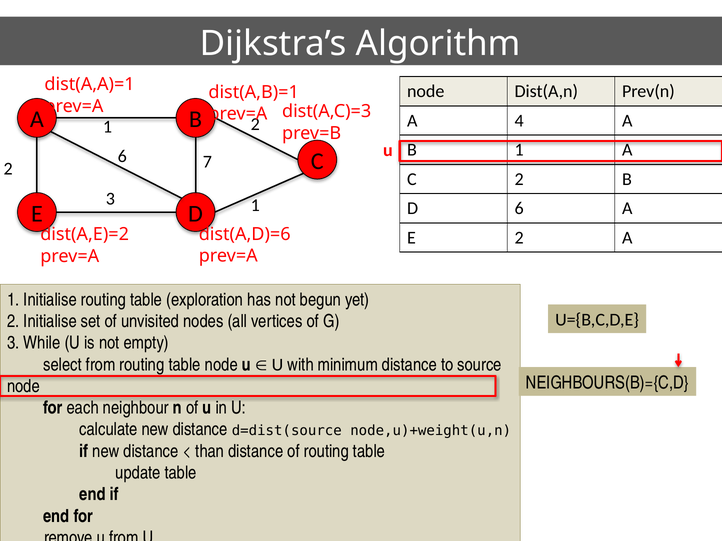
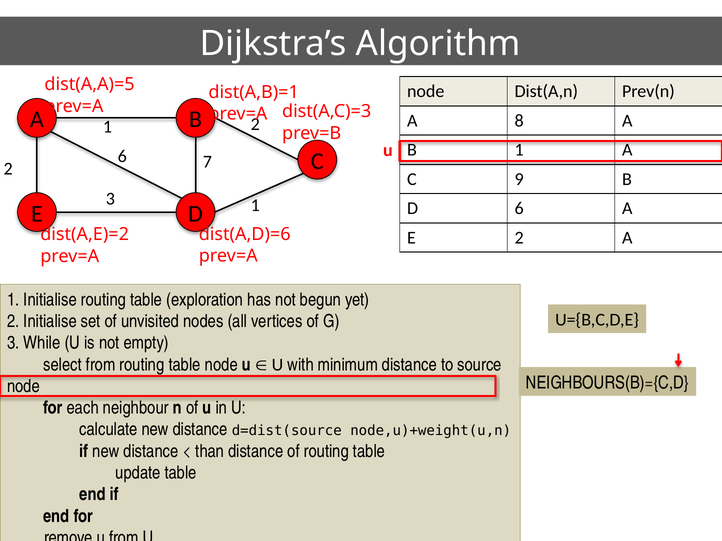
dist(A,A)=1: dist(A,A)=1 -> dist(A,A)=5
4: 4 -> 8
C 2: 2 -> 9
